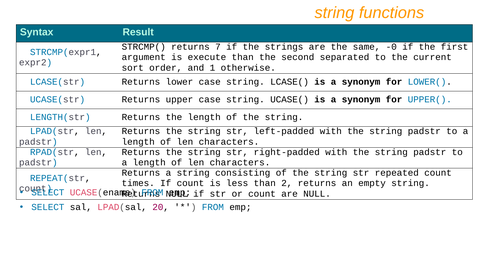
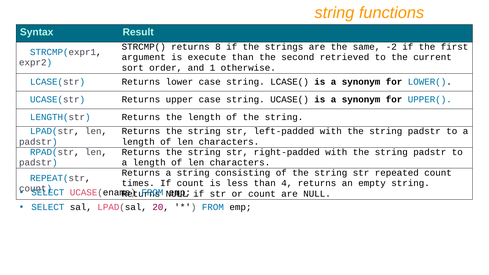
7: 7 -> 8
-0: -0 -> -2
separated: separated -> retrieved
2: 2 -> 4
